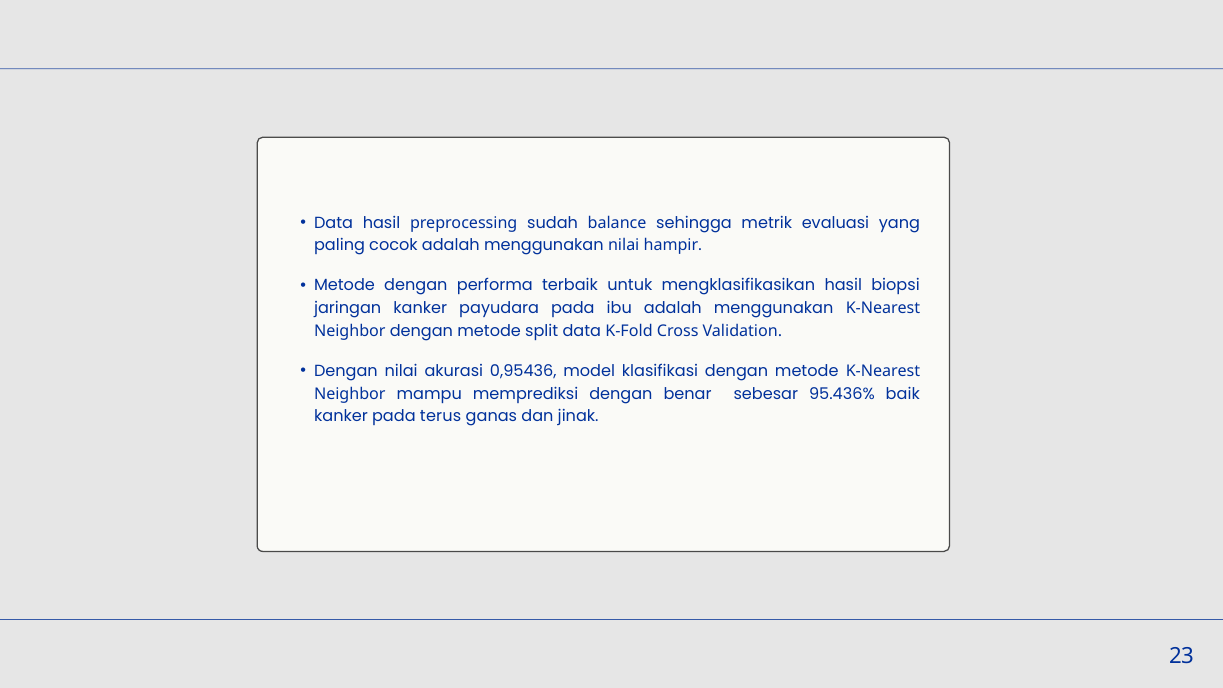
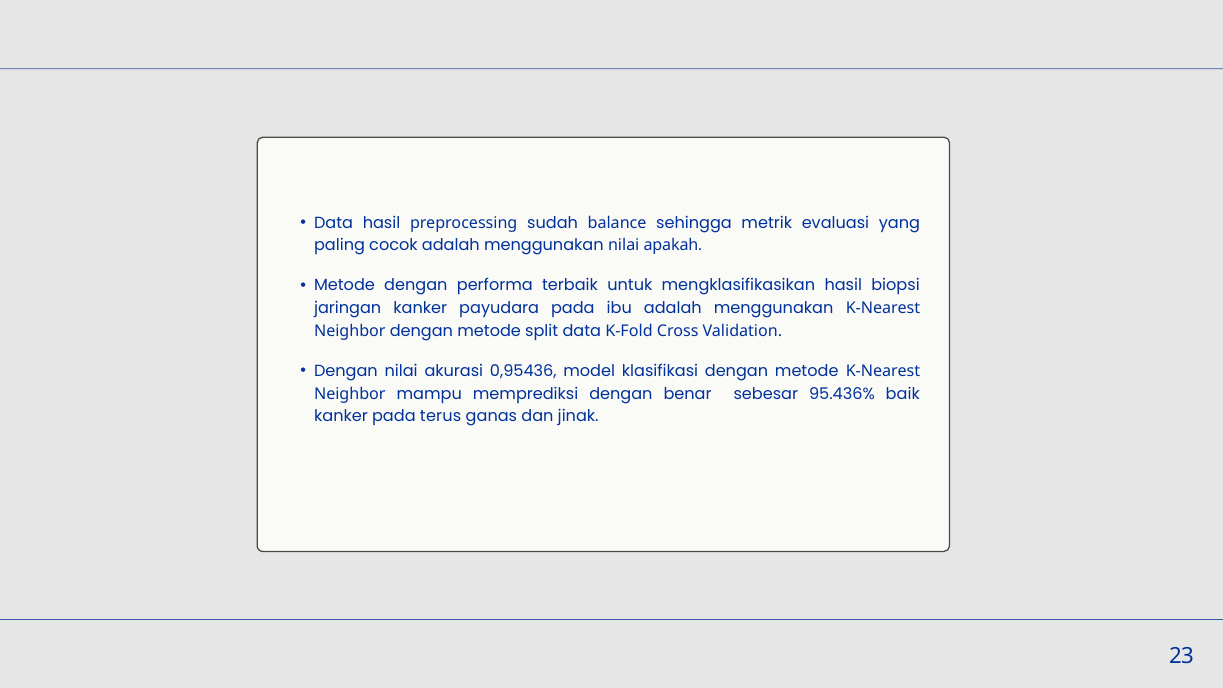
hampir: hampir -> apakah
